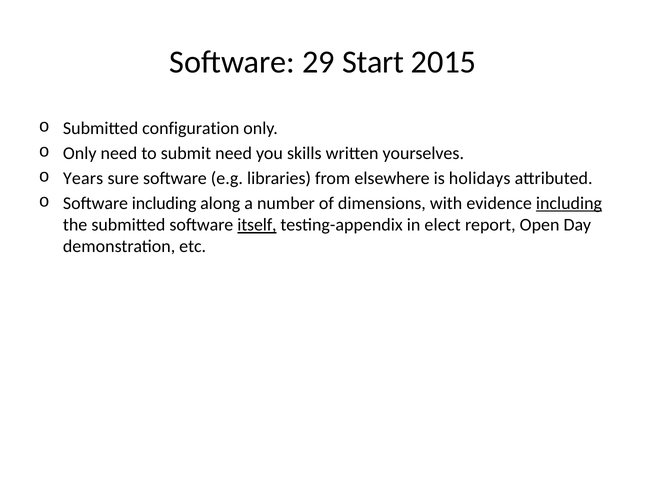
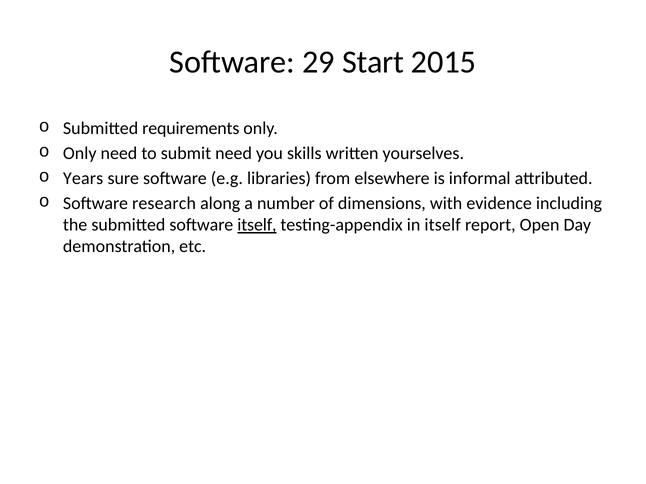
configuration: configuration -> requirements
holidays: holidays -> informal
Software including: including -> research
including at (569, 204) underline: present -> none
in elect: elect -> itself
